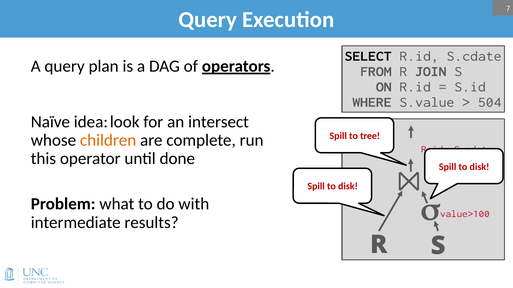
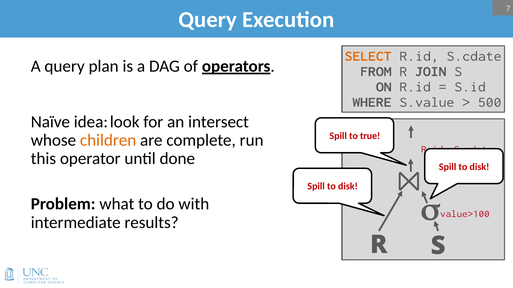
SELECT colour: black -> orange
504: 504 -> 500
tree: tree -> true
